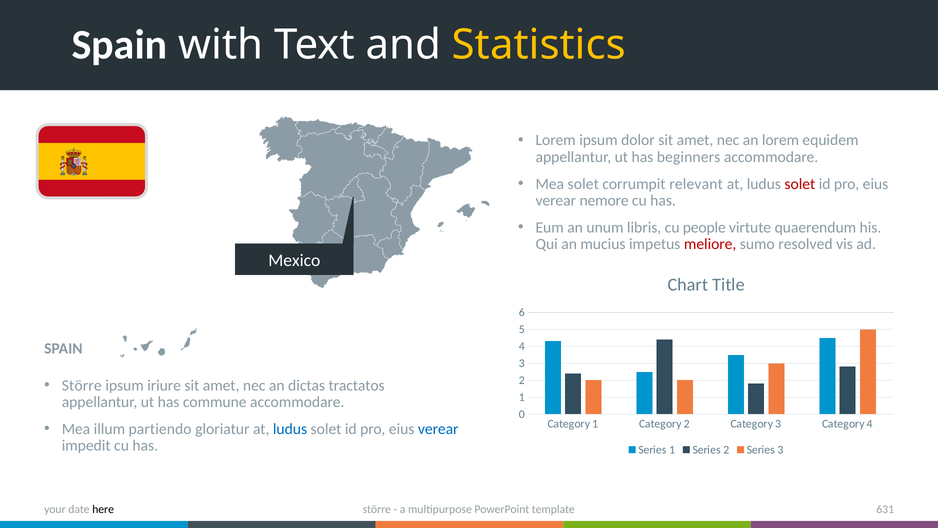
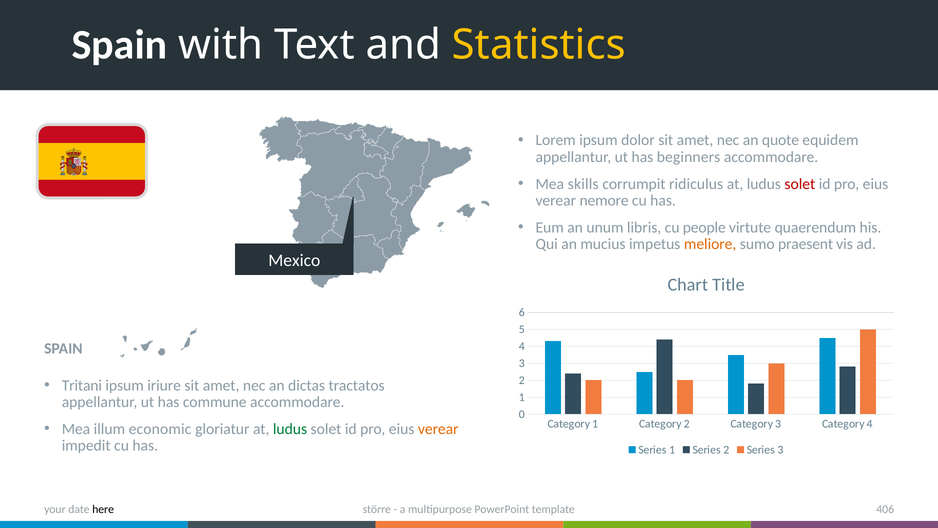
an lorem: lorem -> quote
Mea solet: solet -> skills
relevant: relevant -> ridiculus
meliore colour: red -> orange
resolved: resolved -> praesent
Större at (82, 385): Större -> Tritani
partiendo: partiendo -> economic
ludus at (290, 429) colour: blue -> green
verear at (438, 429) colour: blue -> orange
631: 631 -> 406
